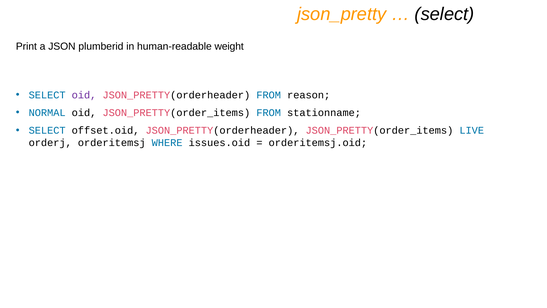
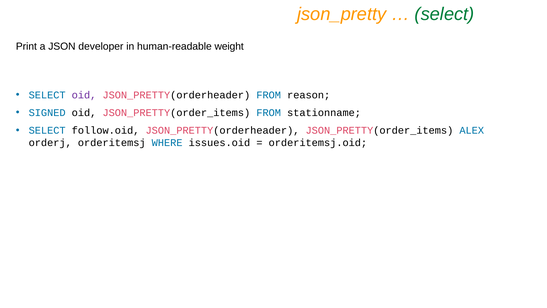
select at (445, 14) colour: black -> green
plumberid: plumberid -> developer
NORMAL: NORMAL -> SIGNED
offset.oid: offset.oid -> follow.oid
LIVE: LIVE -> ALEX
